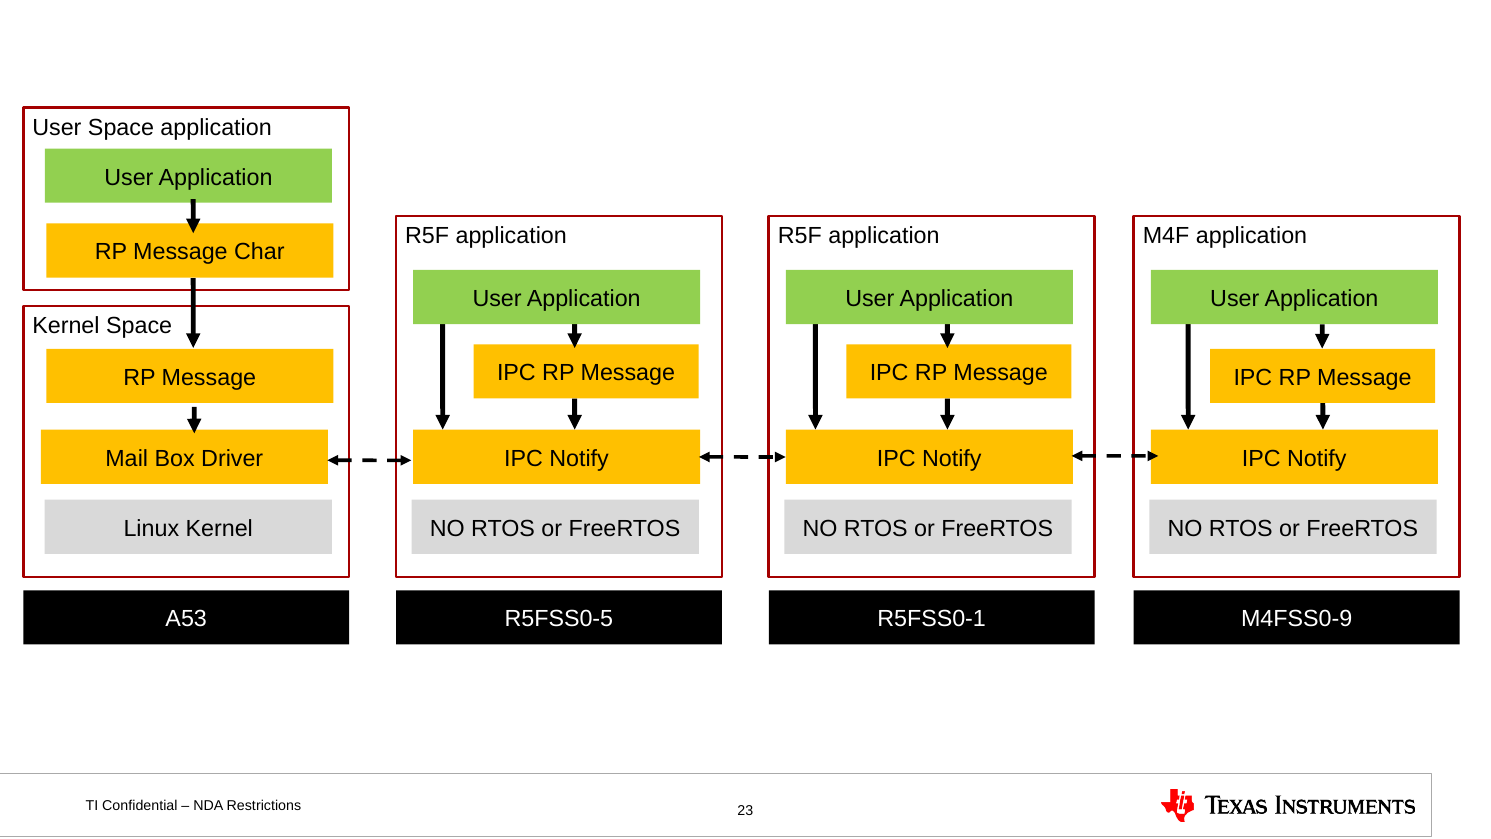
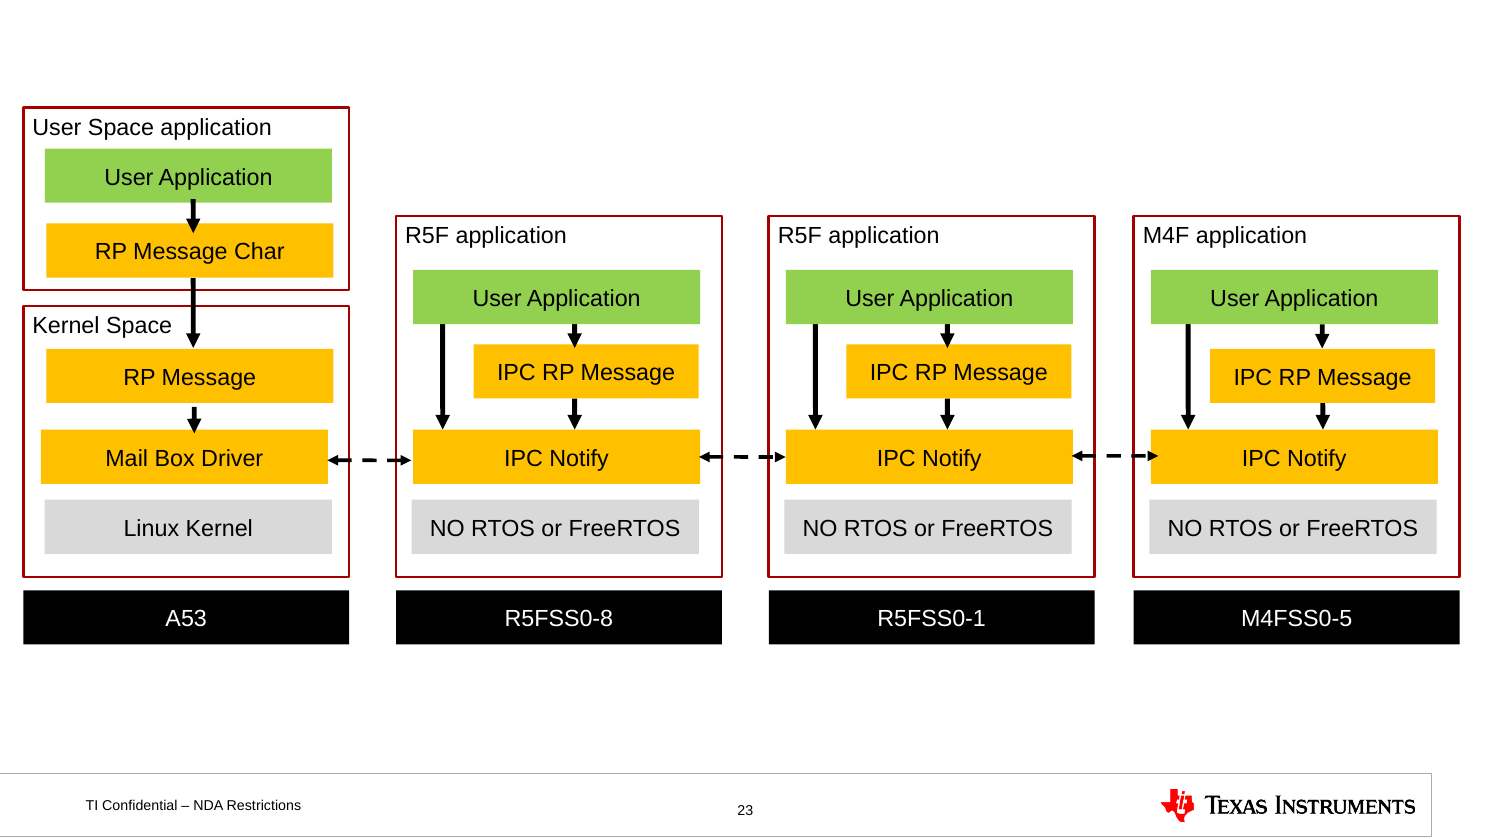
R5FSS0-5: R5FSS0-5 -> R5FSS0-8
M4FSS0-9: M4FSS0-9 -> M4FSS0-5
